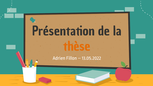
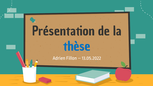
thèse colour: orange -> blue
